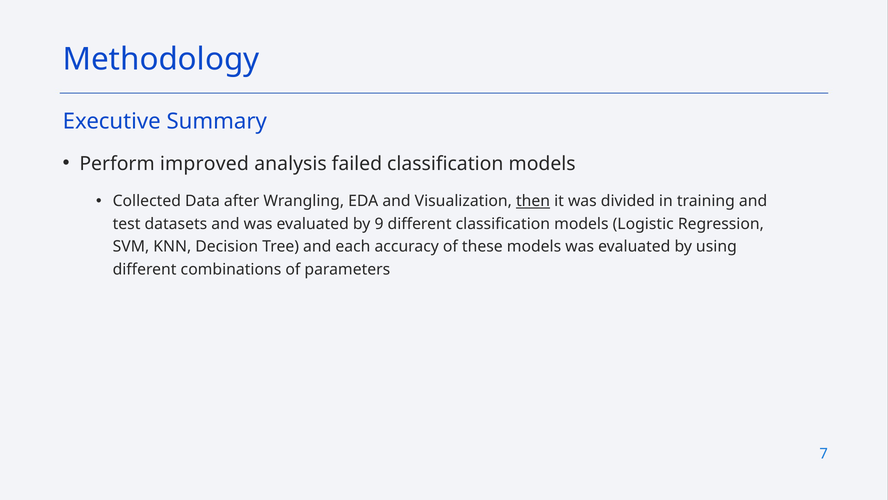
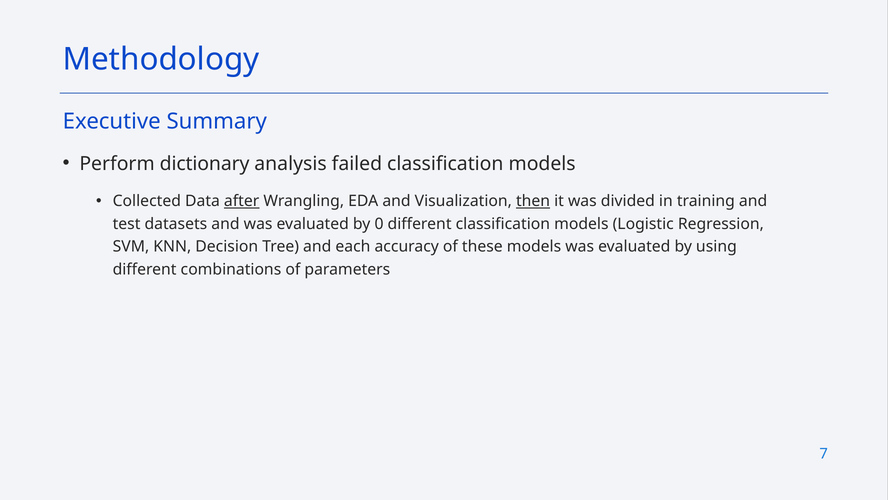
improved: improved -> dictionary
after underline: none -> present
9: 9 -> 0
